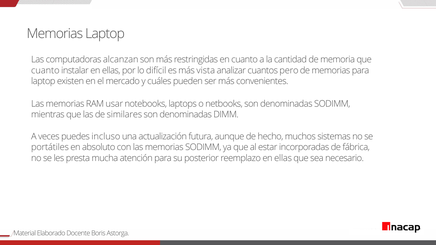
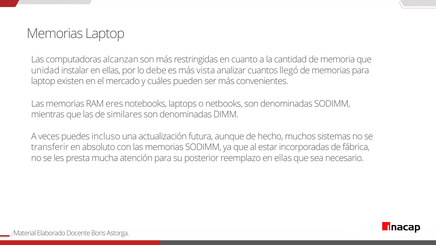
cuanto at (45, 70): cuanto -> unidad
difícil: difícil -> debe
pero: pero -> llegó
usar: usar -> eres
portátiles: portátiles -> transferir
